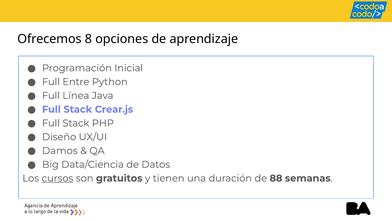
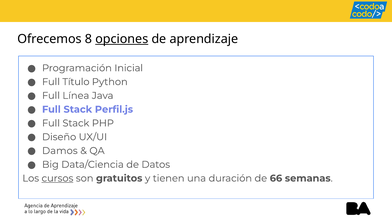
opciones underline: none -> present
Entre: Entre -> Título
Crear.js: Crear.js -> Perfil.js
88: 88 -> 66
